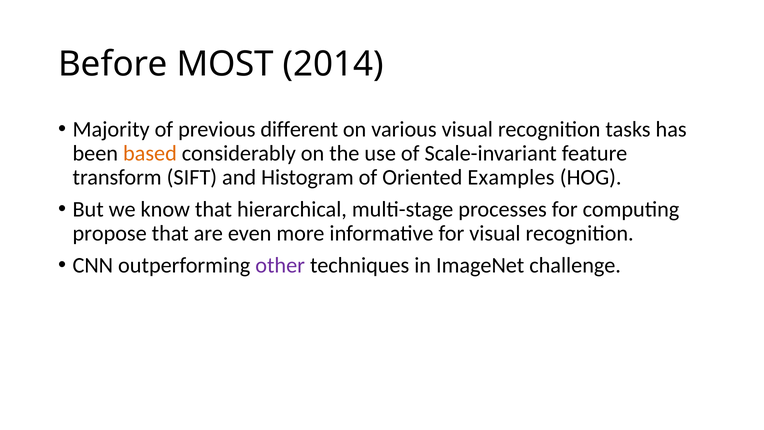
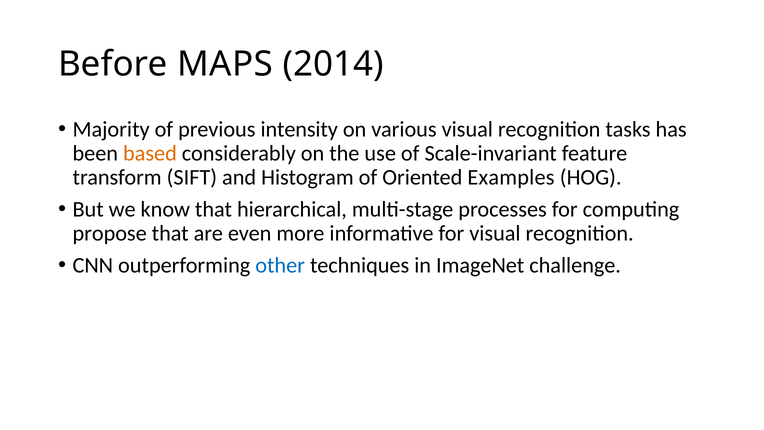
MOST: MOST -> MAPS
different: different -> intensity
other colour: purple -> blue
